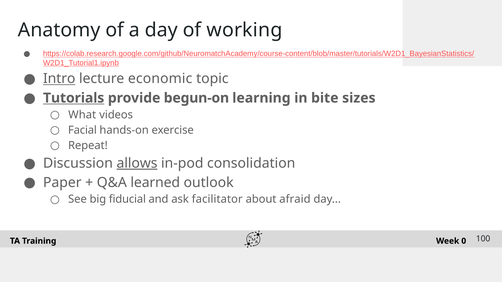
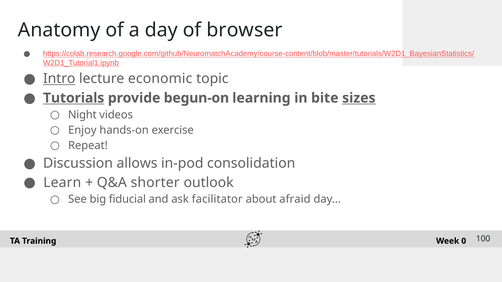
working: working -> browser
sizes underline: none -> present
What: What -> Night
Facial: Facial -> Enjoy
allows underline: present -> none
Paper: Paper -> Learn
learned: learned -> shorter
